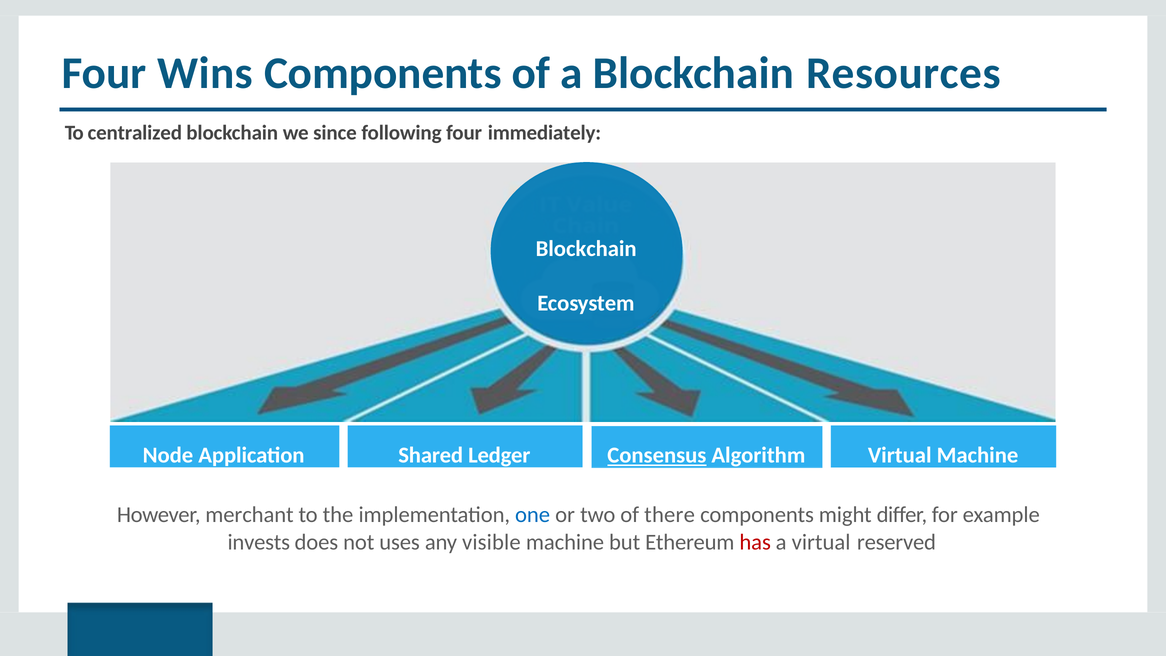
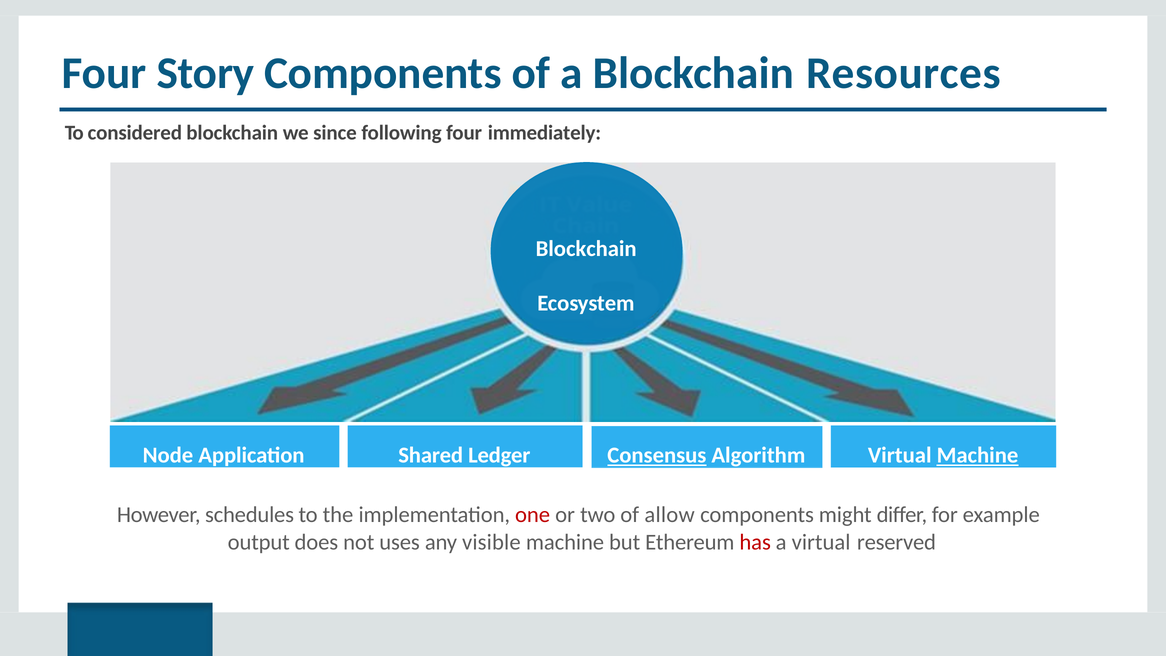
Wins: Wins -> Story
centralized: centralized -> considered
Machine at (977, 455) underline: none -> present
merchant: merchant -> schedules
one colour: blue -> red
there: there -> allow
invests: invests -> output
